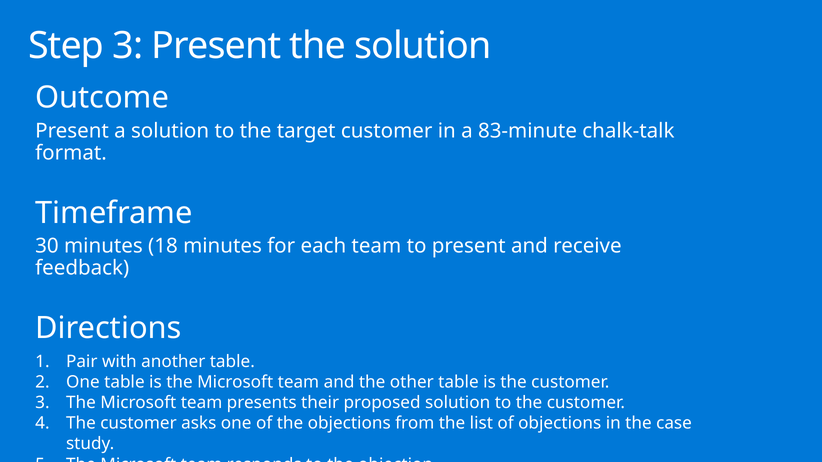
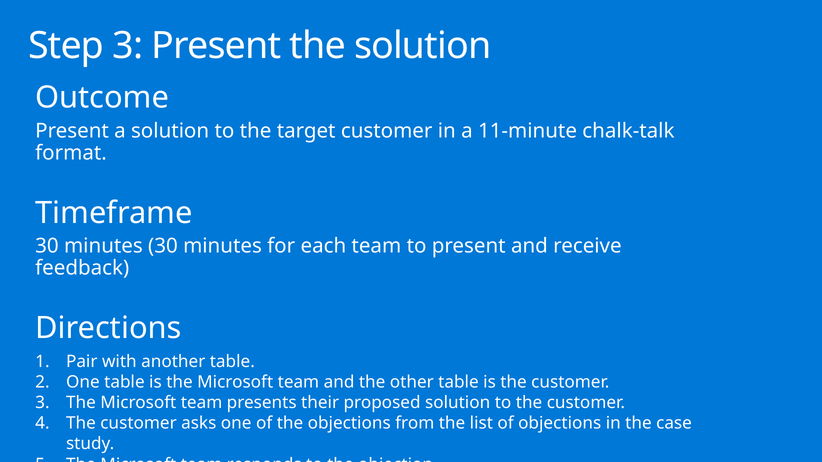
83-minute: 83-minute -> 11-minute
minutes 18: 18 -> 30
